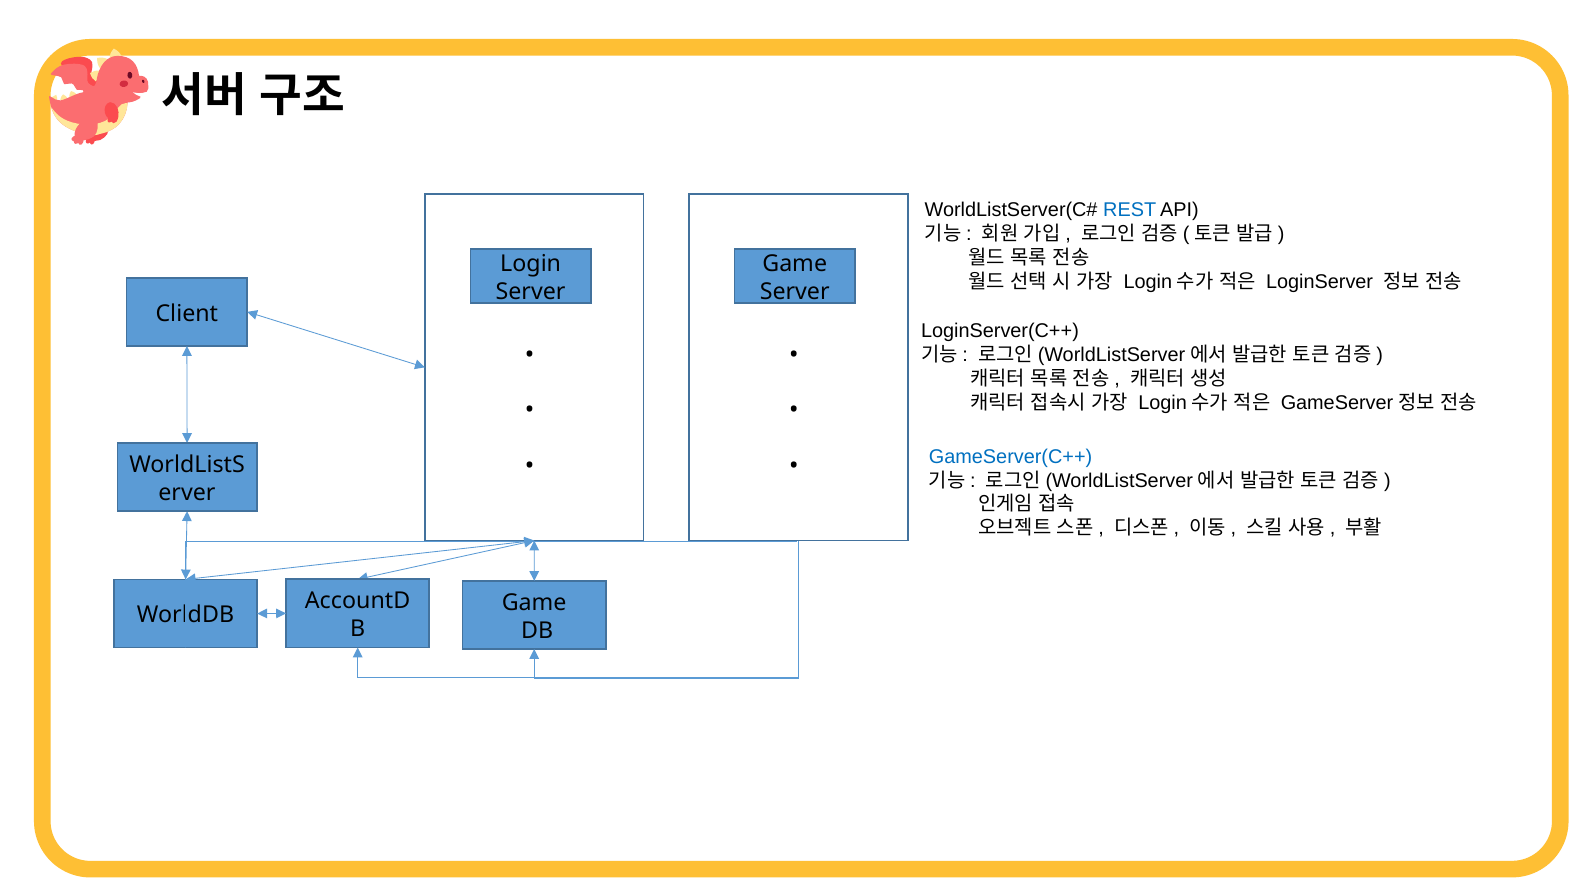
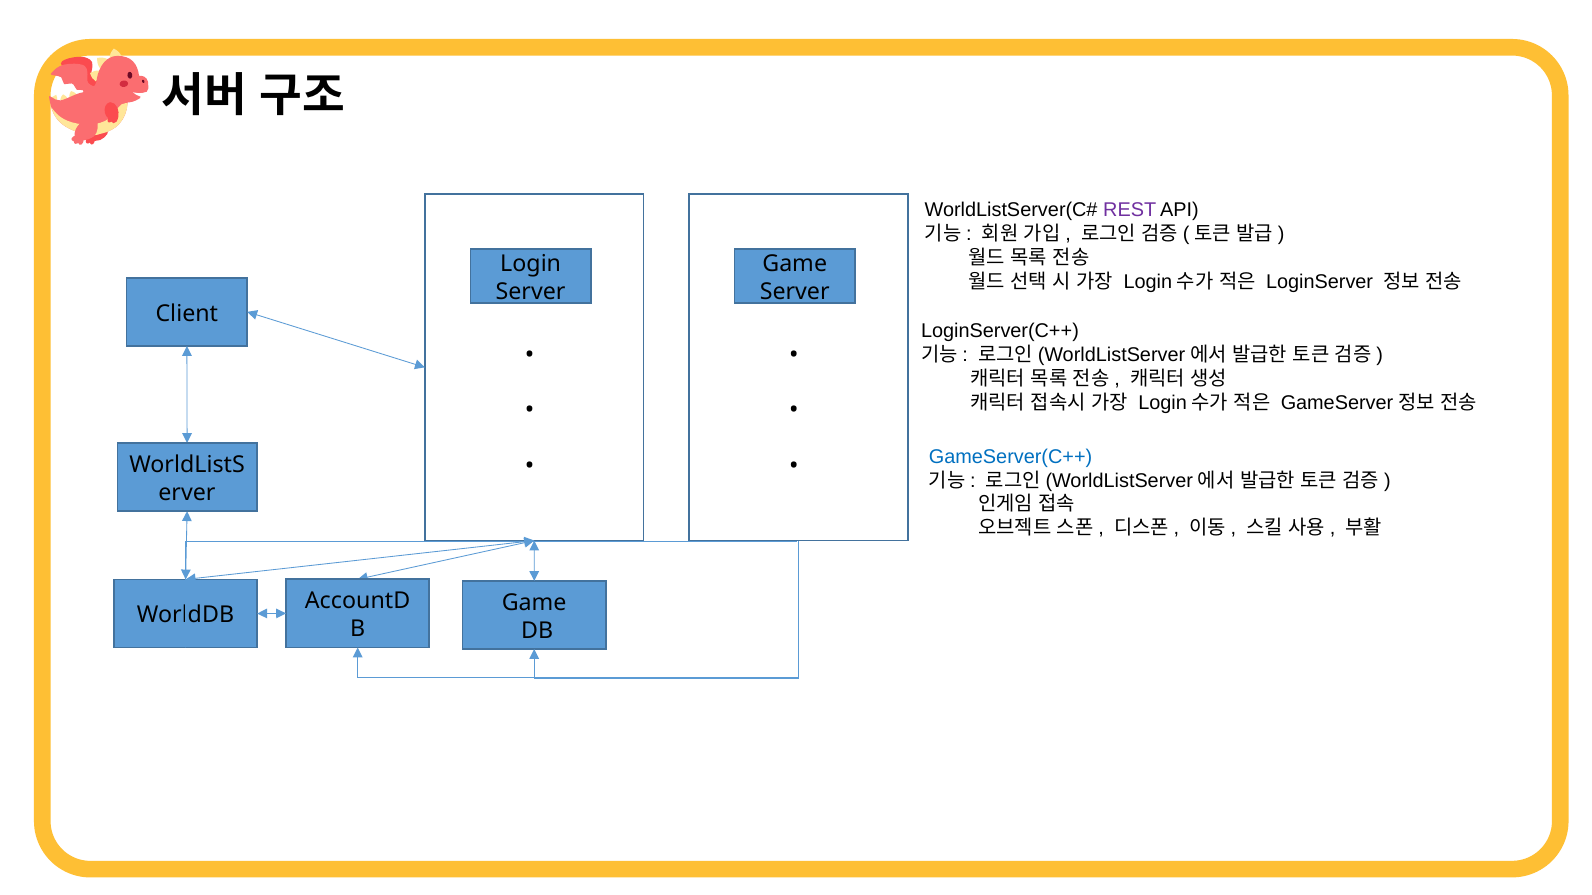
REST colour: blue -> purple
